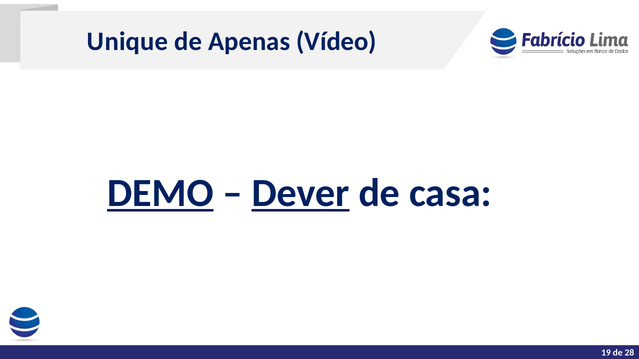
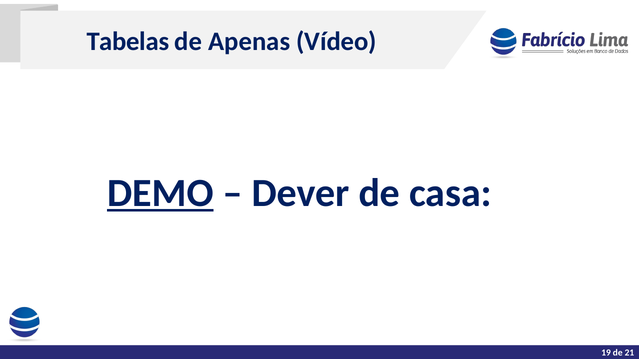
Unique: Unique -> Tabelas
Dever underline: present -> none
28: 28 -> 21
